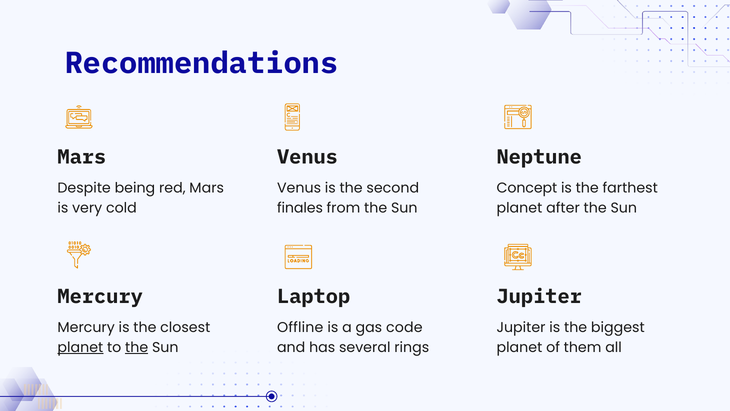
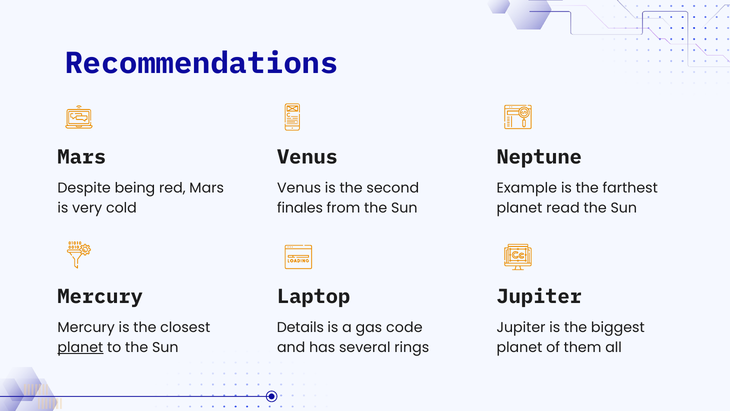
Concept: Concept -> Example
after: after -> read
Offline: Offline -> Details
the at (137, 347) underline: present -> none
